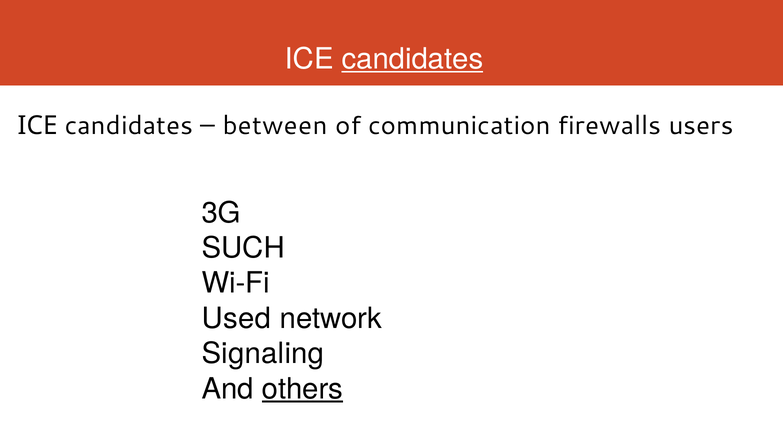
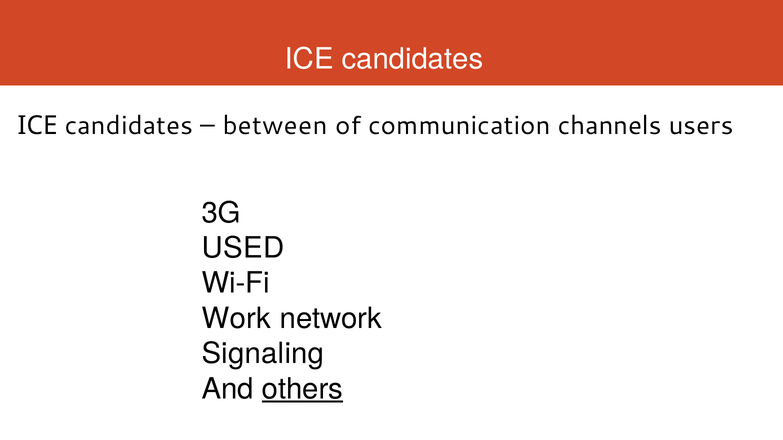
candidates at (412, 59) underline: present -> none
firewalls: firewalls -> channels
SUCH: SUCH -> USED
Used: Used -> Work
